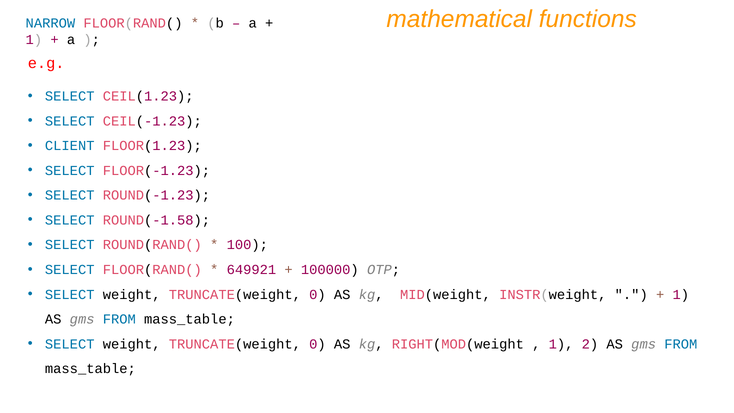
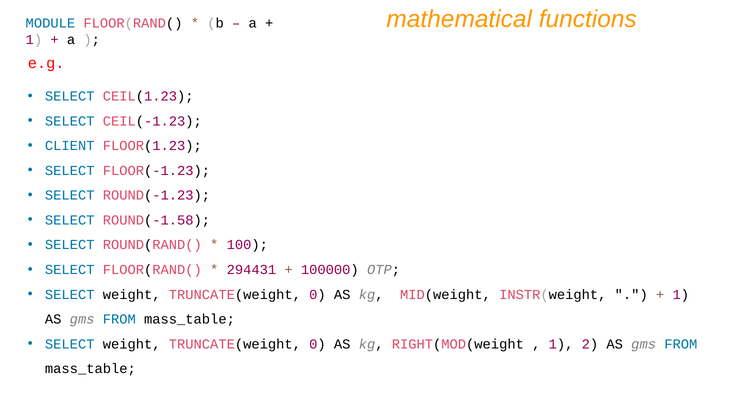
NARROW: NARROW -> MODULE
649921: 649921 -> 294431
